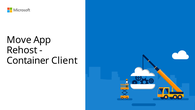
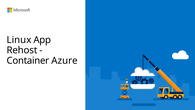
Move: Move -> Linux
Client: Client -> Azure
